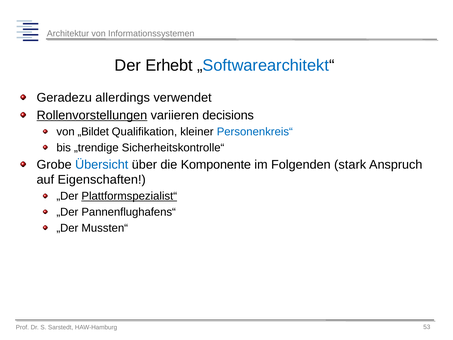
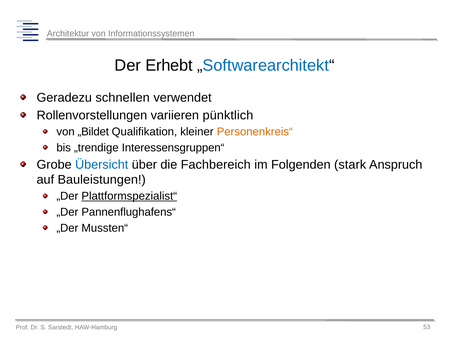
allerdings: allerdings -> schnellen
Rollenvorstellungen underline: present -> none
decisions: decisions -> pünktlich
Personenkreis“ colour: blue -> orange
Sicherheitskontrolle“: Sicherheitskontrolle“ -> Interessensgruppen“
Komponente: Komponente -> Fachbereich
Eigenschaften: Eigenschaften -> Bauleistungen
